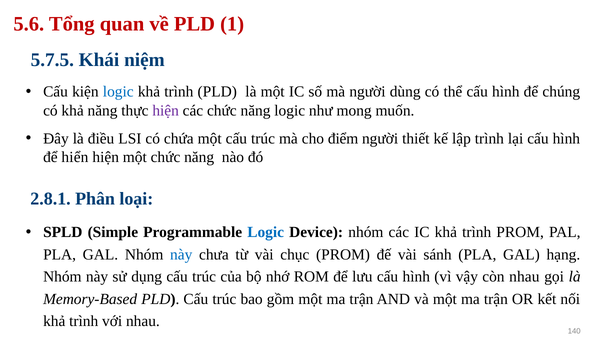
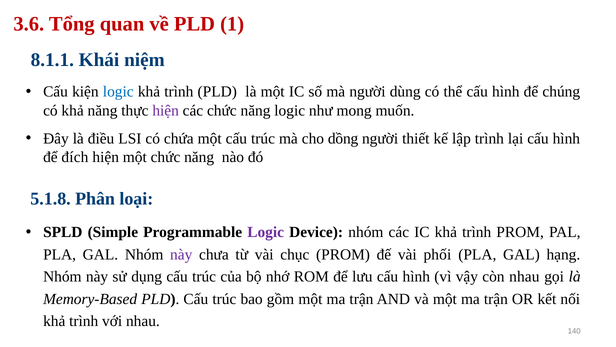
5.6: 5.6 -> 3.6
5.7.5: 5.7.5 -> 8.1.1
điểm: điểm -> dồng
hiển: hiển -> đích
2.8.1: 2.8.1 -> 5.1.8
Logic at (266, 232) colour: blue -> purple
này at (181, 254) colour: blue -> purple
sánh: sánh -> phối
